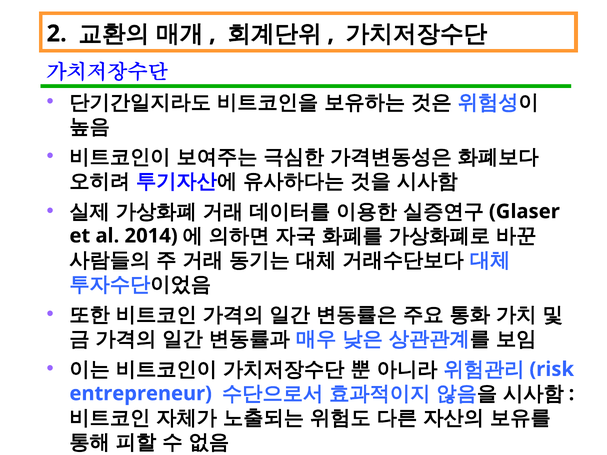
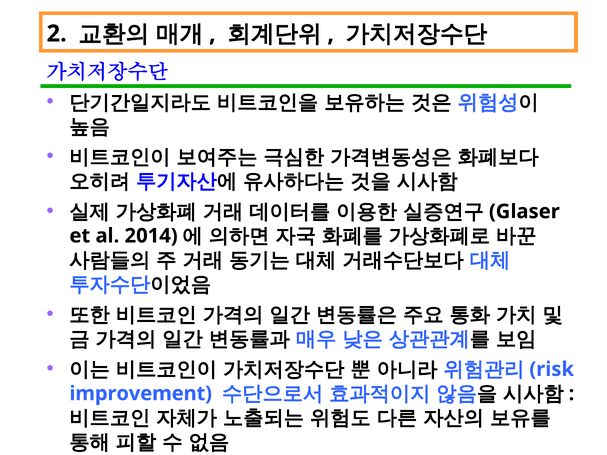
entrepreneur: entrepreneur -> improvement
